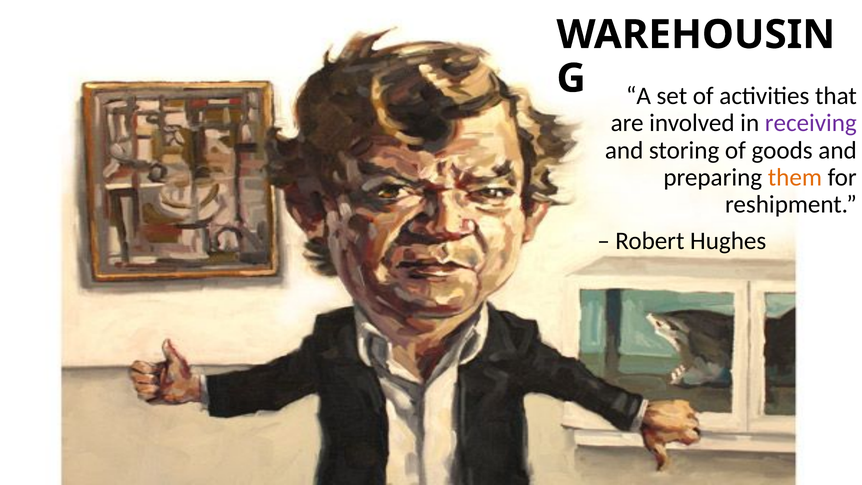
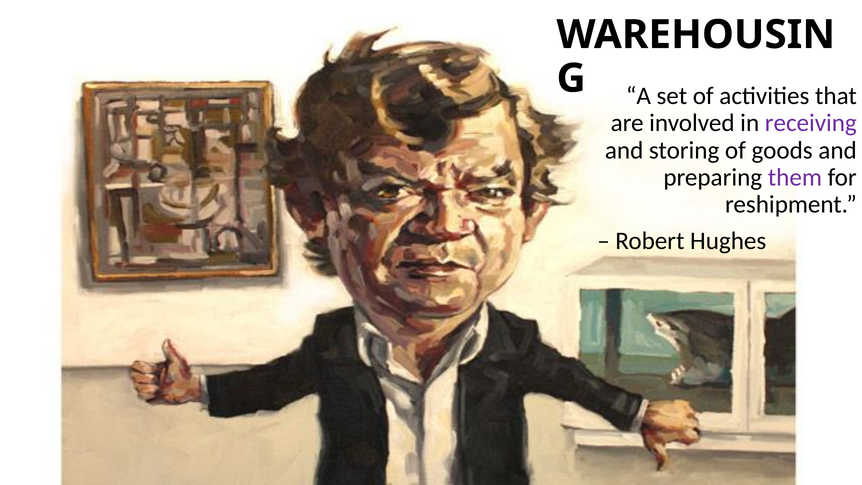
them colour: orange -> purple
